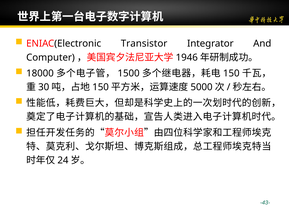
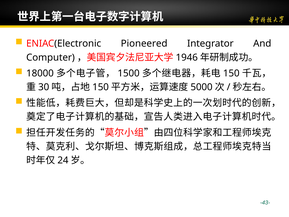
Transistor: Transistor -> Pioneered
